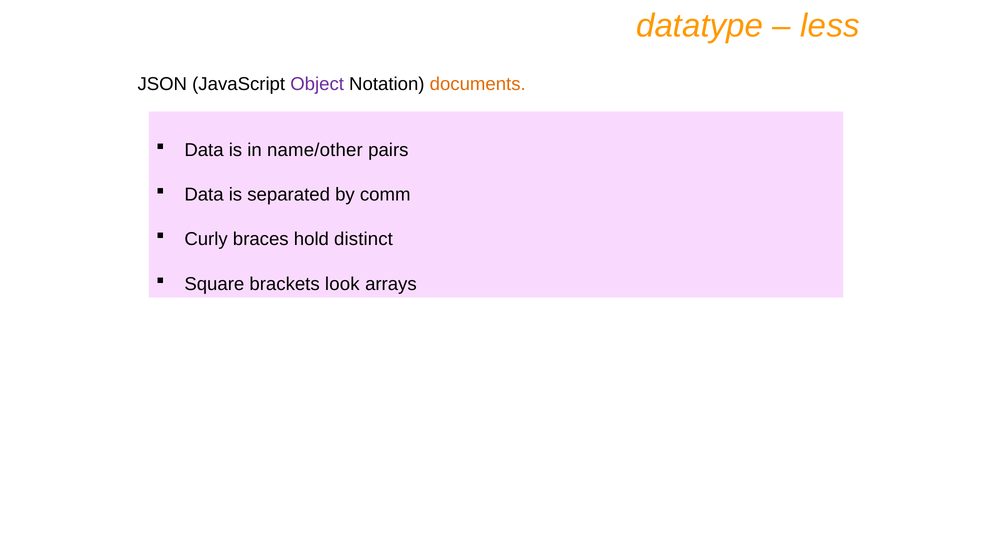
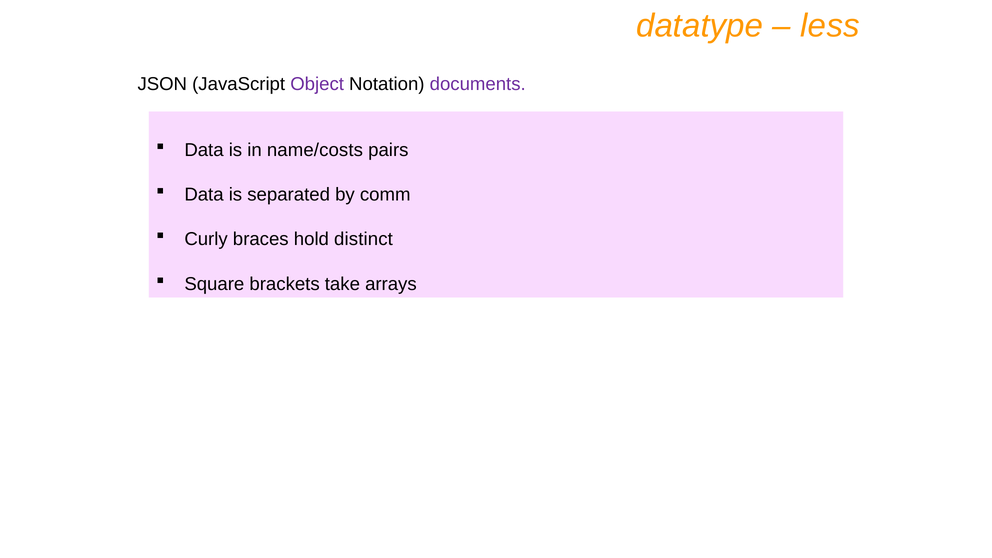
documents colour: orange -> purple
name/other: name/other -> name/costs
look: look -> take
